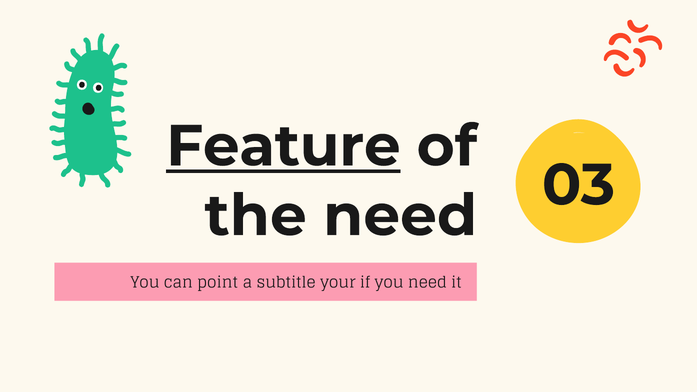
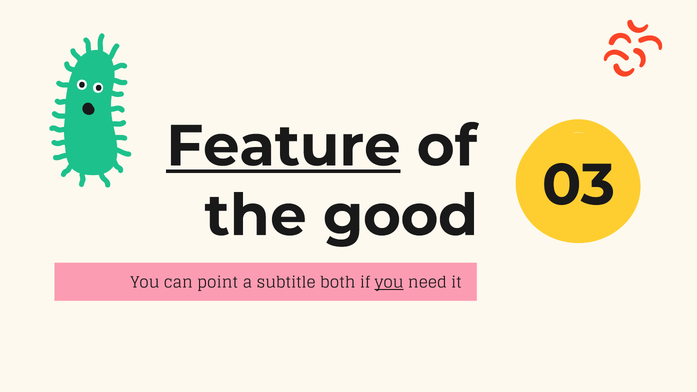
the need: need -> good
your: your -> both
you at (389, 283) underline: none -> present
